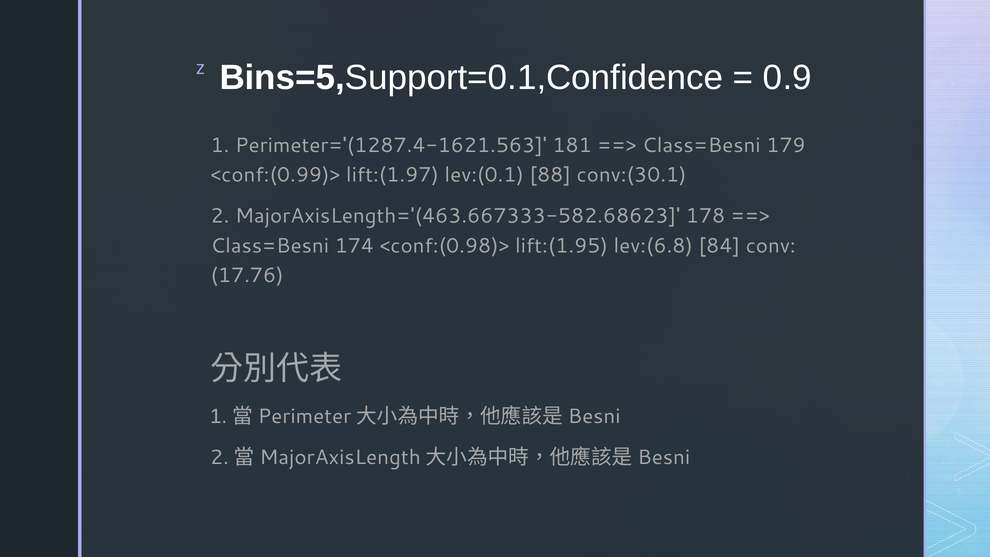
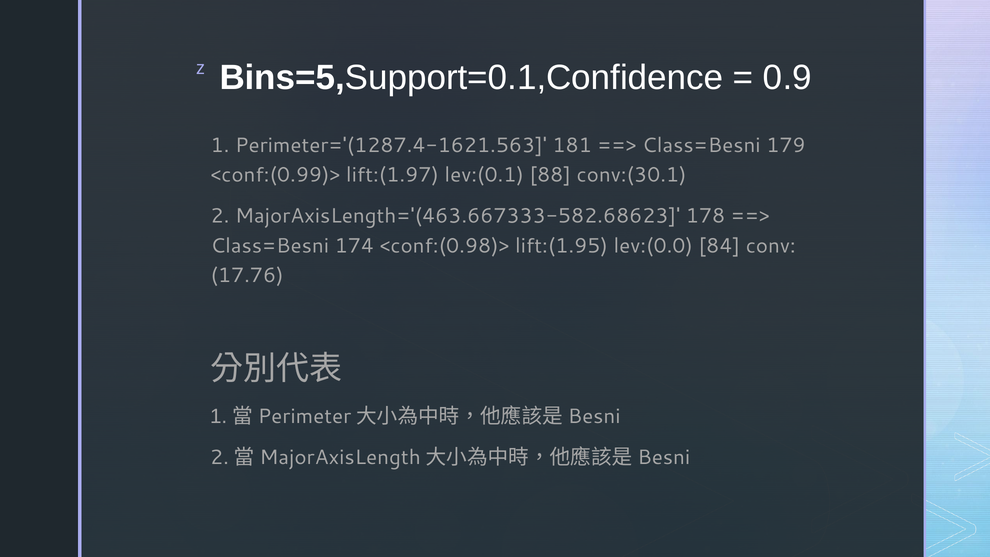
lev:(6.8: lev:(6.8 -> lev:(0.0
